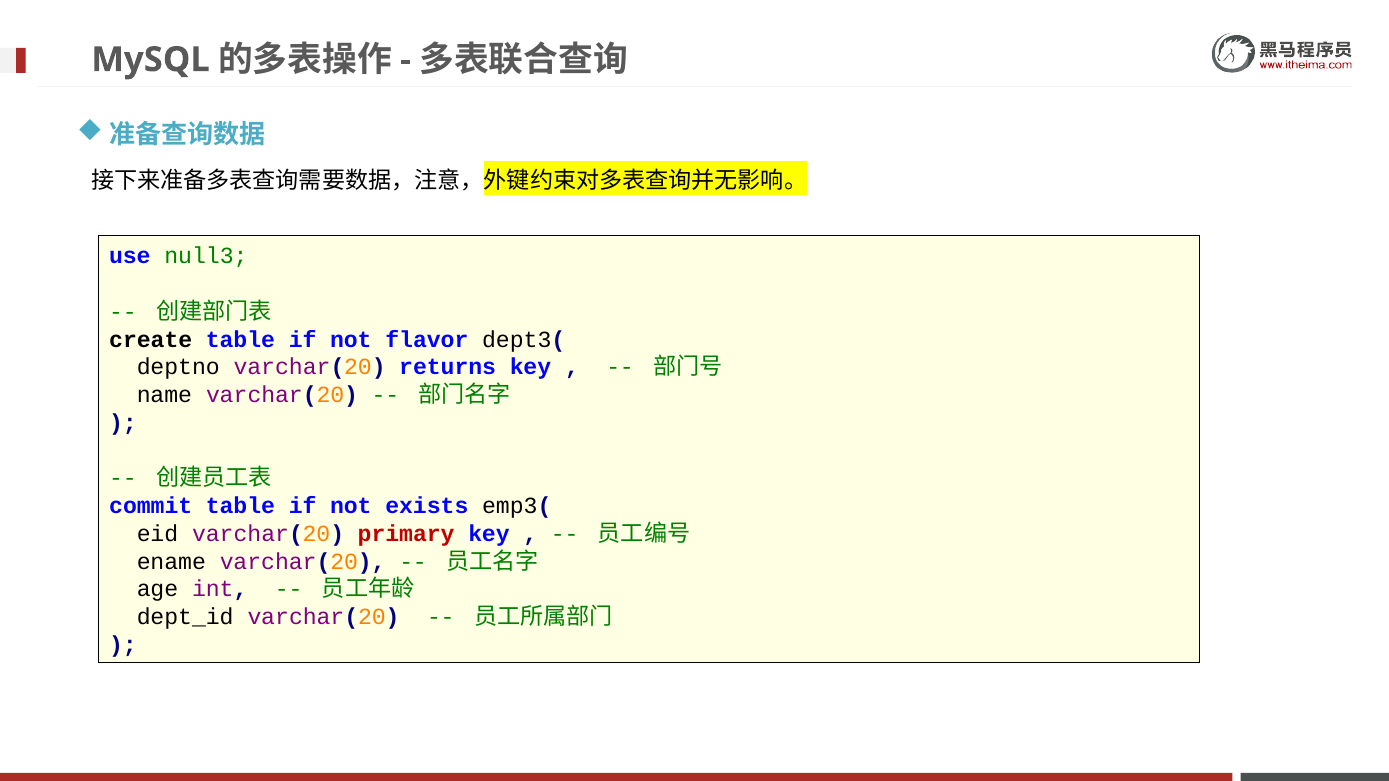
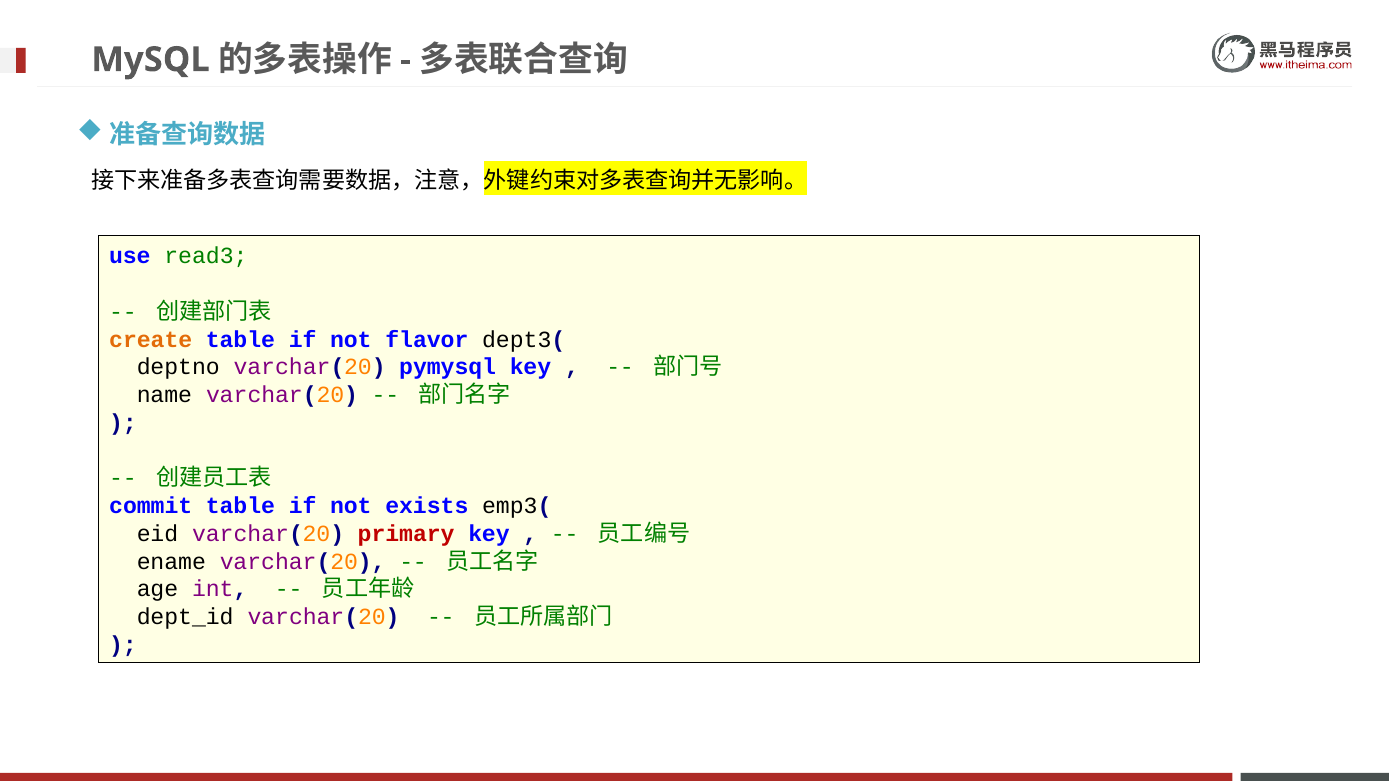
null3: null3 -> read3
create colour: black -> orange
returns: returns -> pymysql
